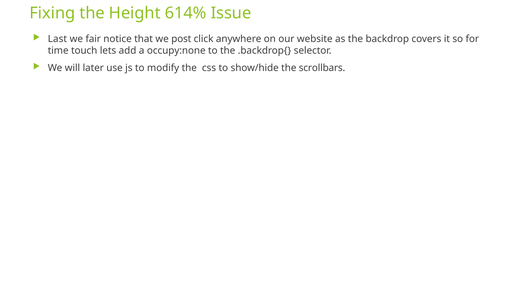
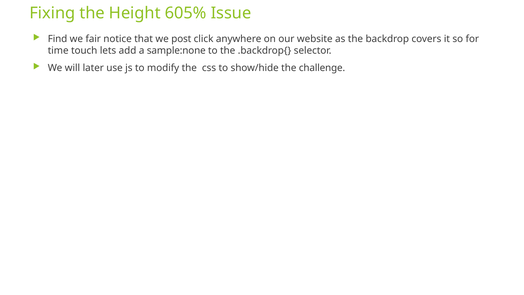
614%: 614% -> 605%
Last: Last -> Find
occupy:none: occupy:none -> sample:none
scrollbars: scrollbars -> challenge
